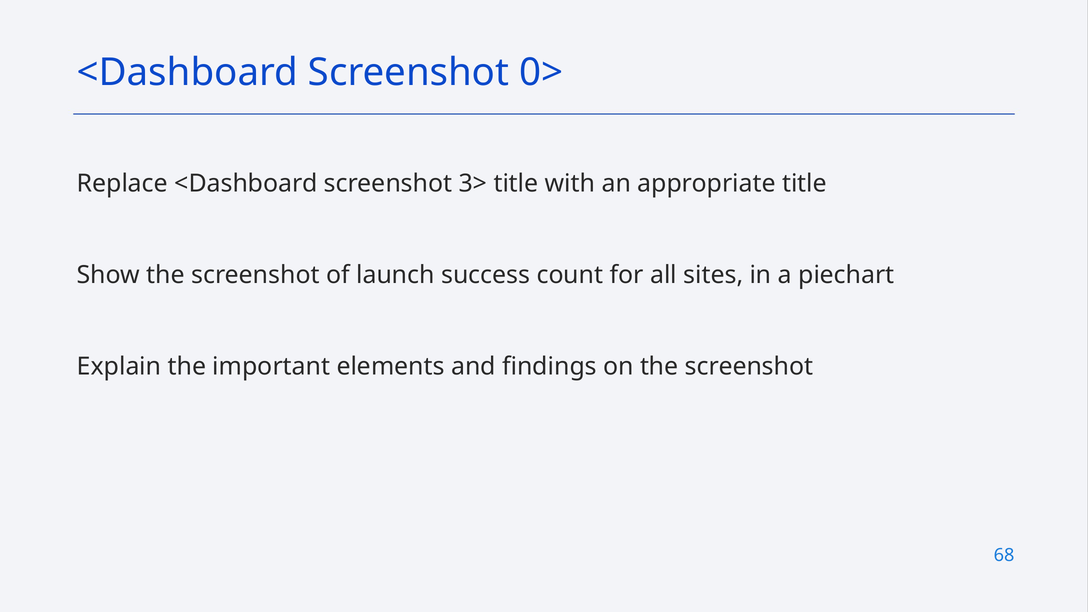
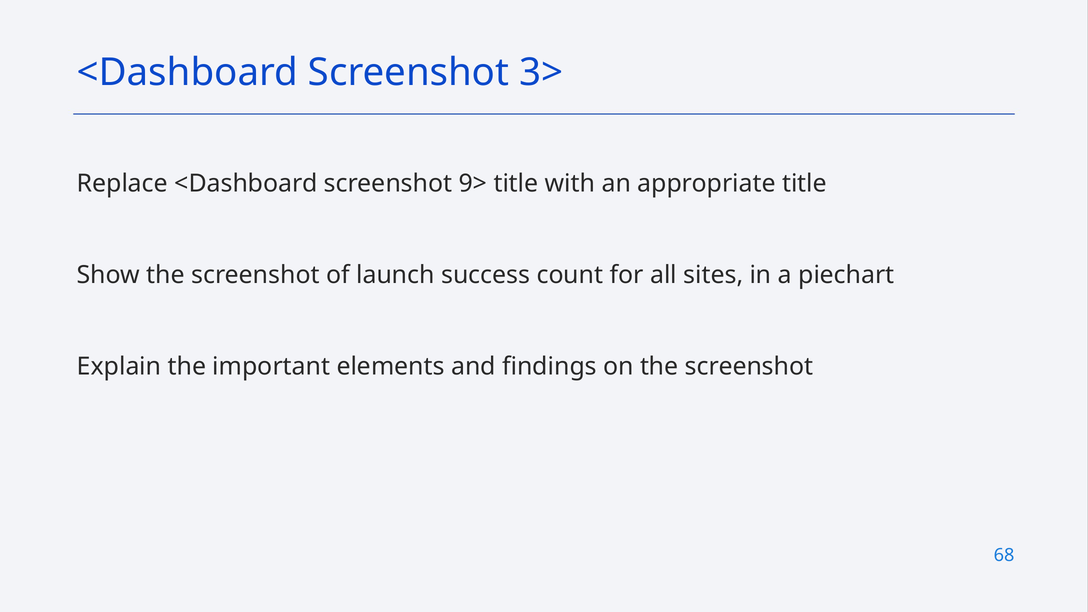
0>: 0> -> 3>
3>: 3> -> 9>
